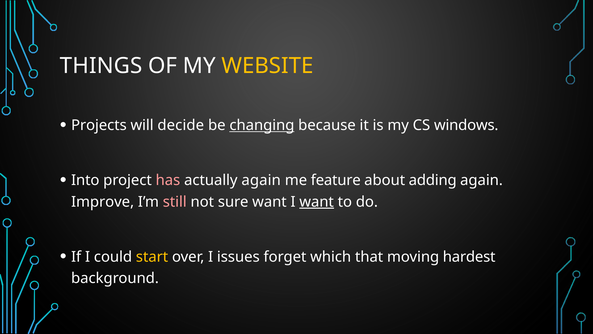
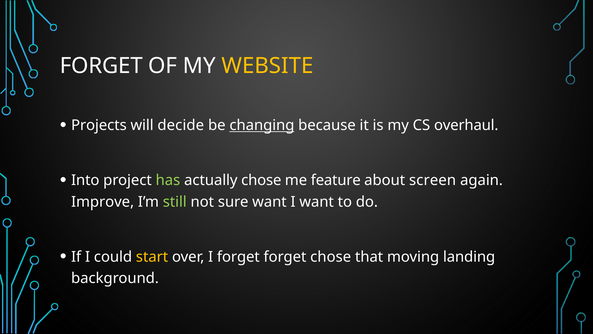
THINGS at (101, 66): THINGS -> FORGET
windows: windows -> overhaul
has colour: pink -> light green
actually again: again -> chose
adding: adding -> screen
still colour: pink -> light green
want at (317, 202) underline: present -> none
I issues: issues -> forget
forget which: which -> chose
hardest: hardest -> landing
